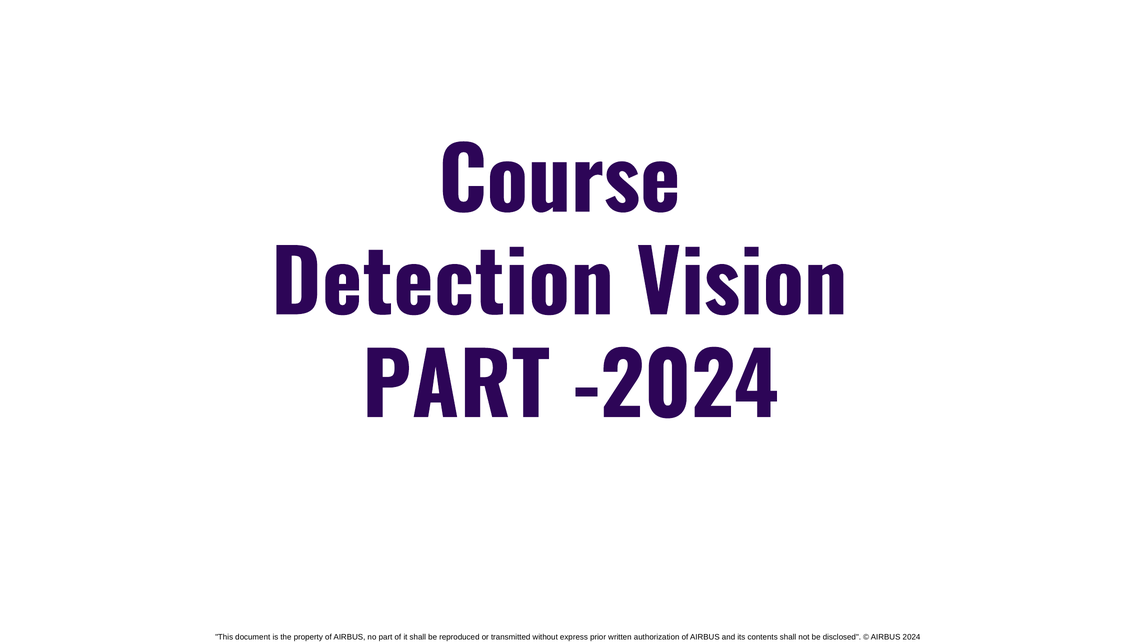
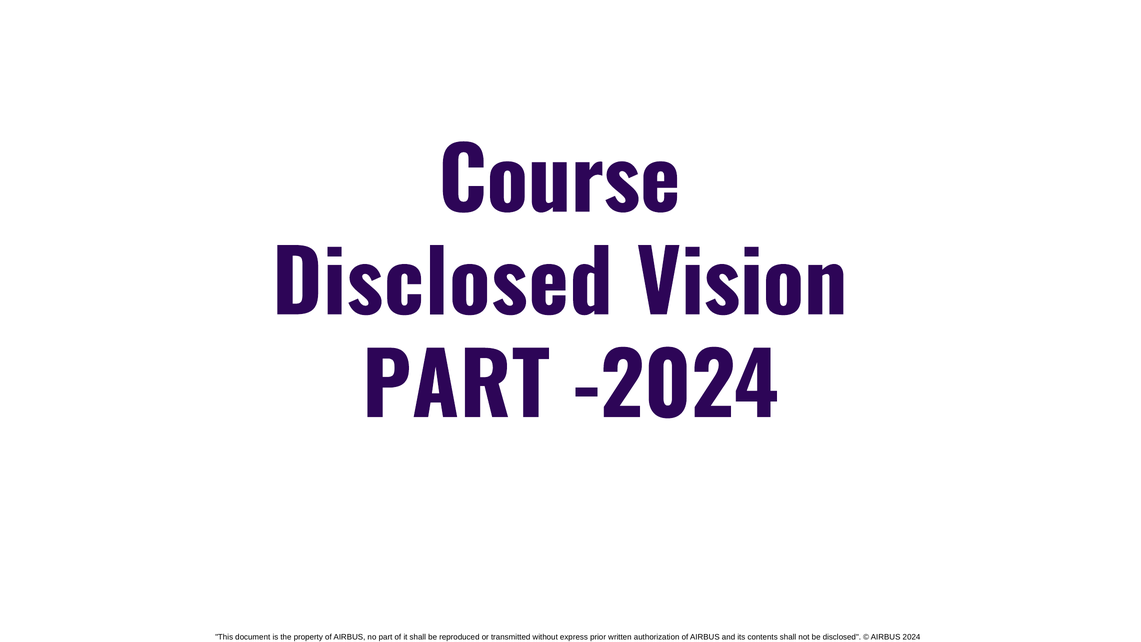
Detection at (443, 286): Detection -> Disclosed
